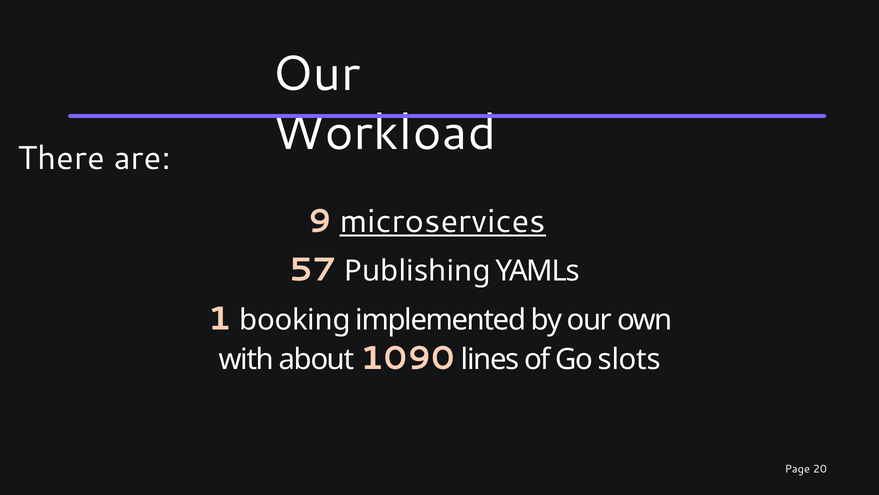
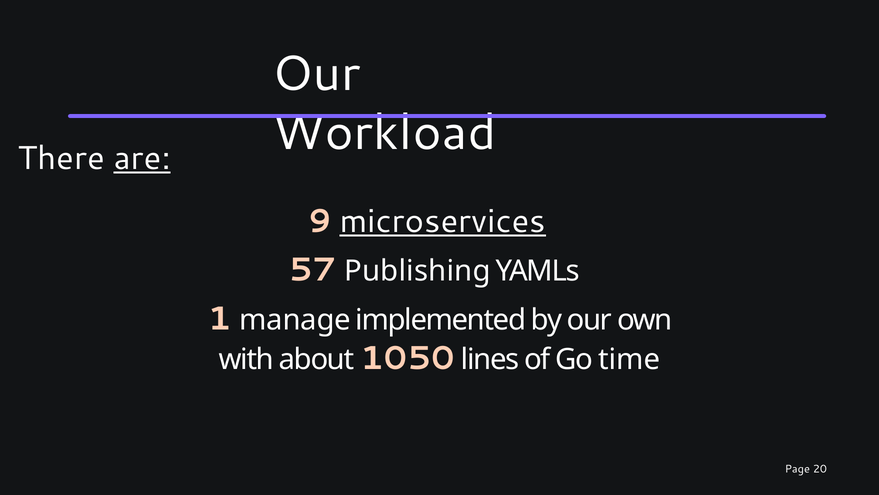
are underline: none -> present
booking: booking -> manage
1090: 1090 -> 1050
slots: slots -> time
